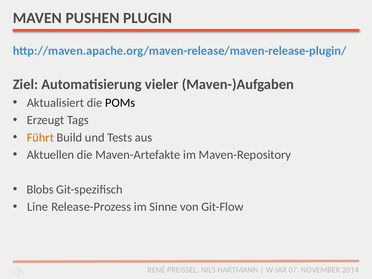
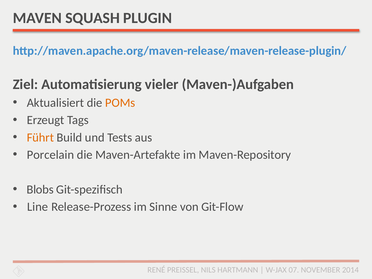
PUSHEN: PUSHEN -> SQUASH
POMs colour: black -> orange
Aktuellen: Aktuellen -> Porcelain
